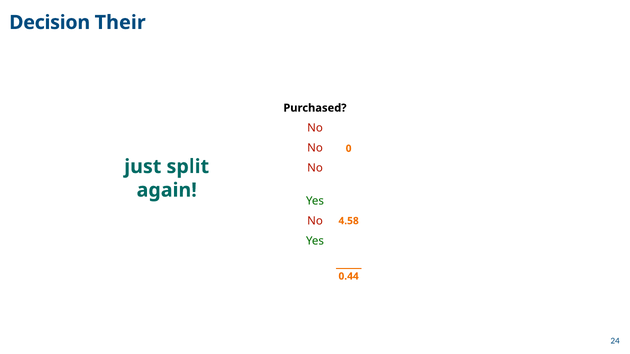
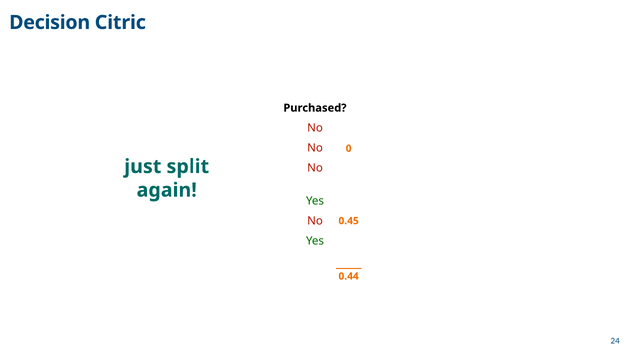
Their: Their -> Citric
4.58: 4.58 -> 0.45
